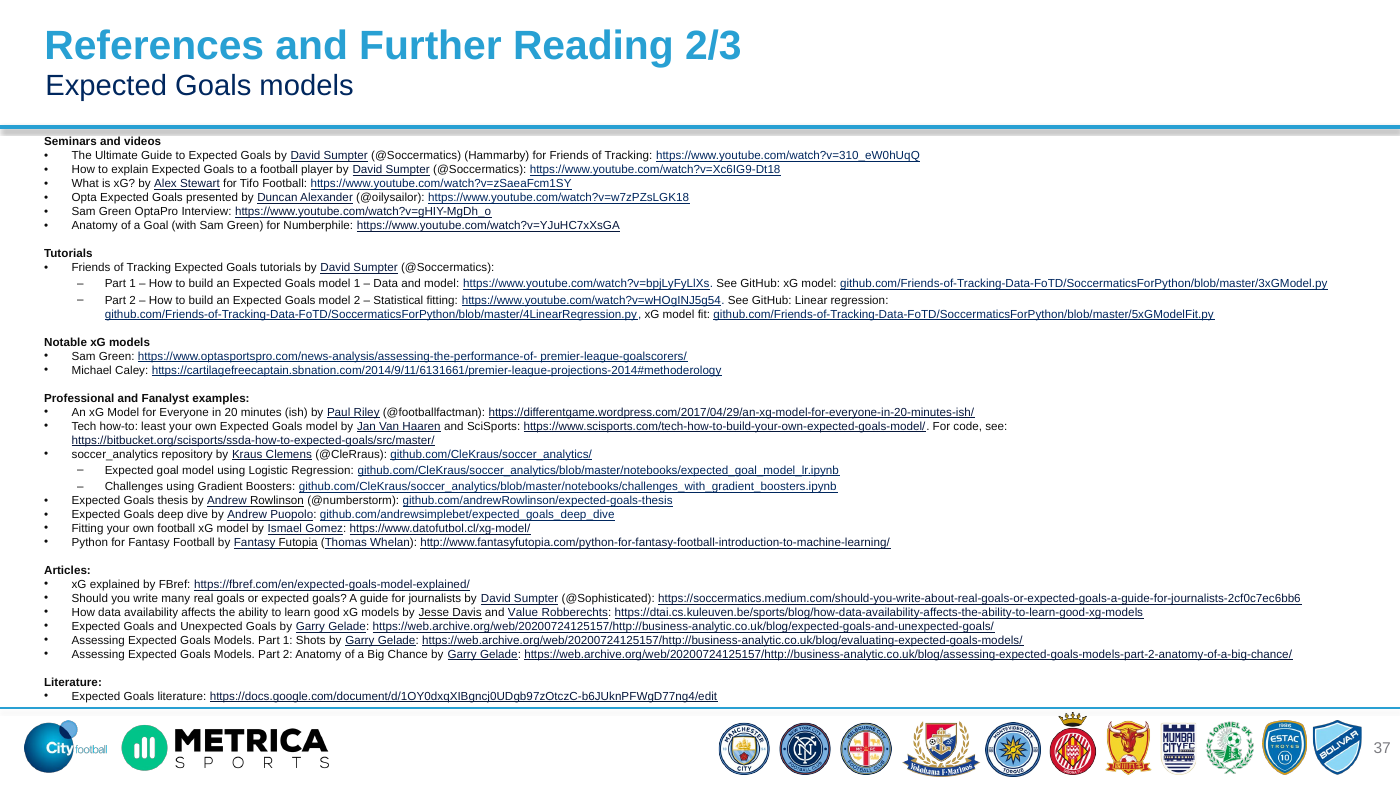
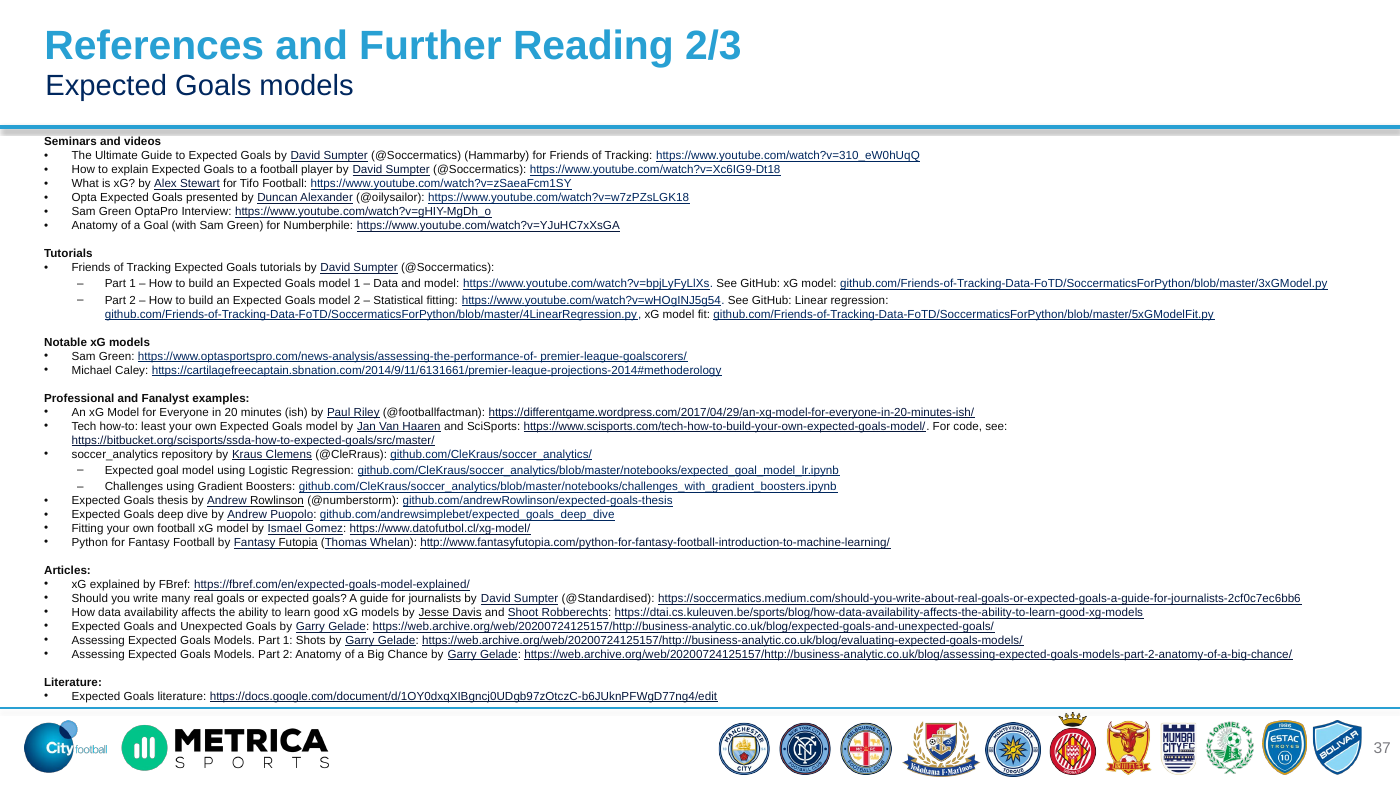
@Sophisticated: @Sophisticated -> @Standardised
Value: Value -> Shoot
